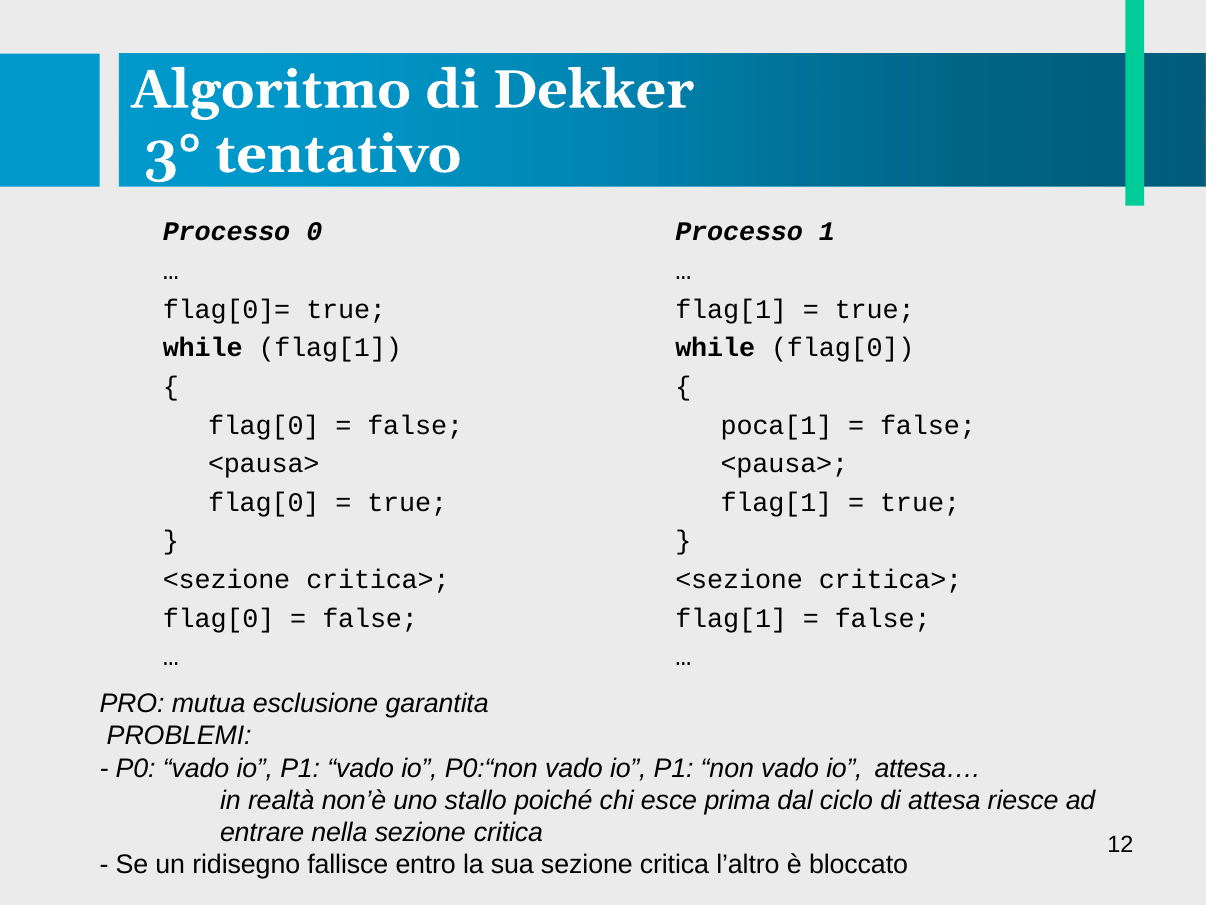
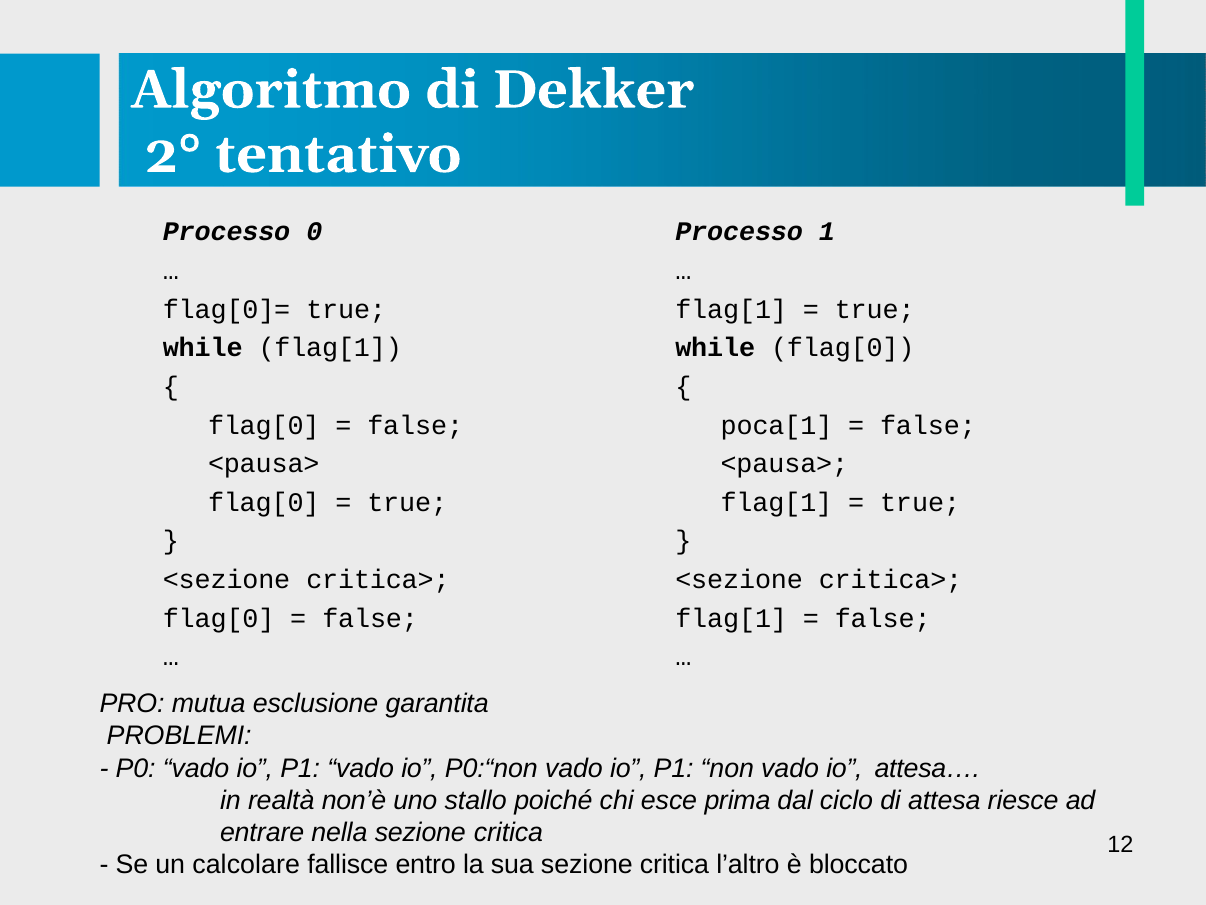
3°: 3° -> 2°
ridisegno: ridisegno -> calcolare
